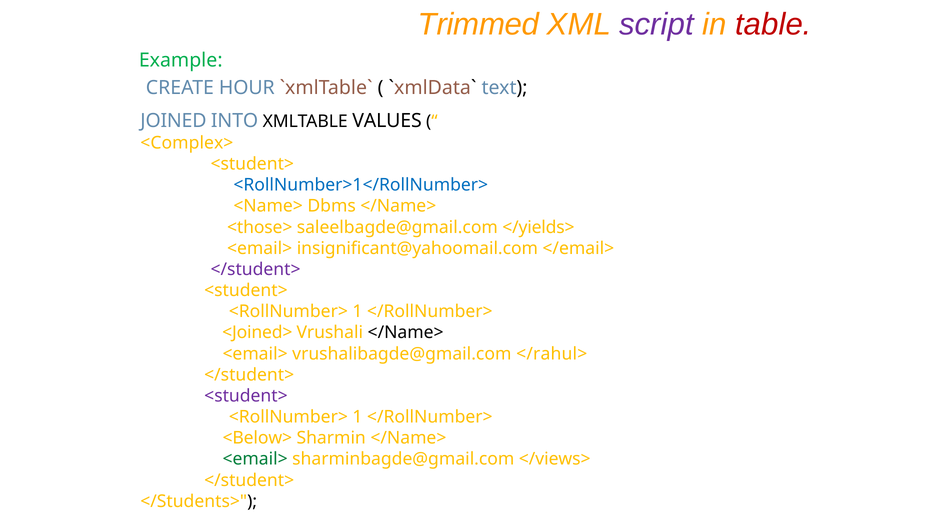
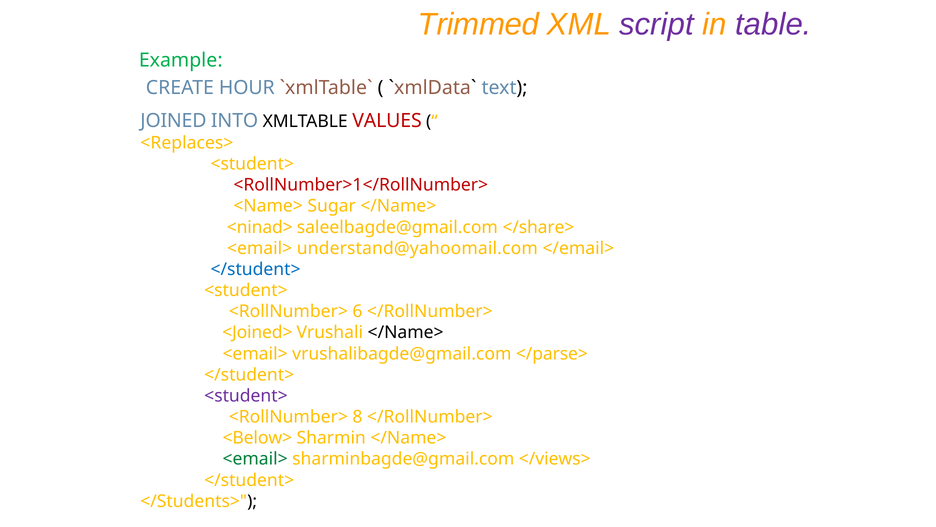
table colour: red -> purple
VALUES colour: black -> red
<Complex>: <Complex> -> <Replaces>
<RollNumber>1</RollNumber> colour: blue -> red
Dbms: Dbms -> Sugar
<those>: <those> -> <ninad>
</yields>: </yields> -> </share>
insignificant@yahoomail.com: insignificant@yahoomail.com -> understand@yahoomail.com
</student> at (256, 269) colour: purple -> blue
1 at (357, 311): 1 -> 6
</rahul>: </rahul> -> </parse>
1 at (357, 417): 1 -> 8
